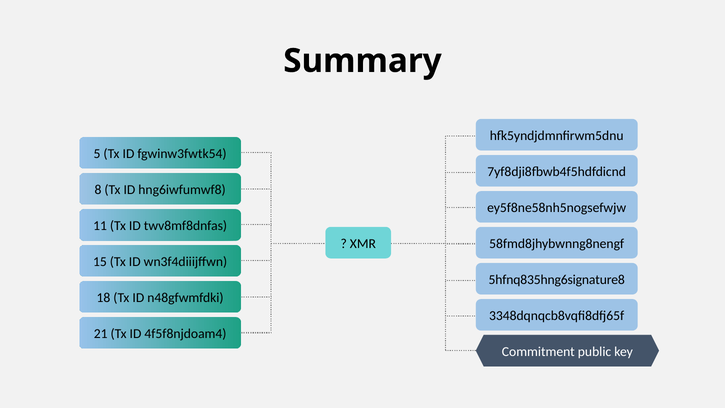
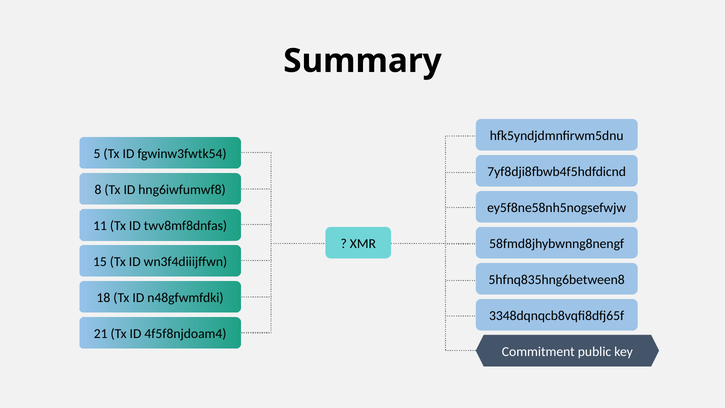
5hfnq835hng6signature8: 5hfnq835hng6signature8 -> 5hfnq835hng6between8
